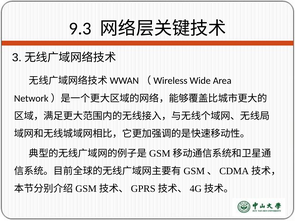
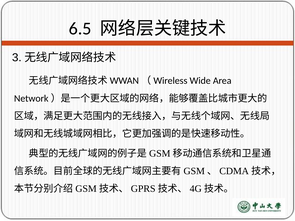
9.3: 9.3 -> 6.5
